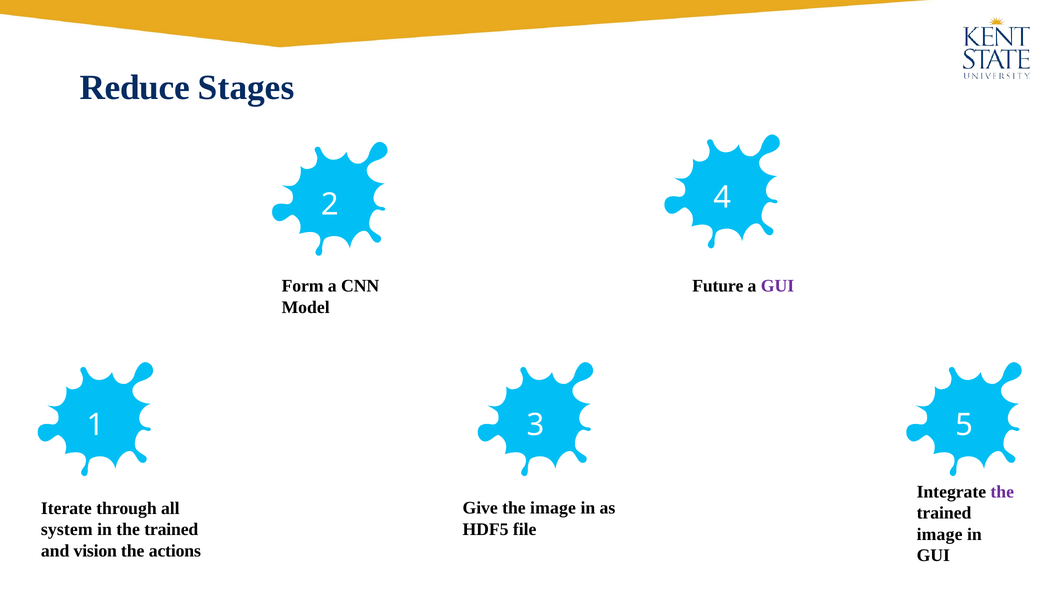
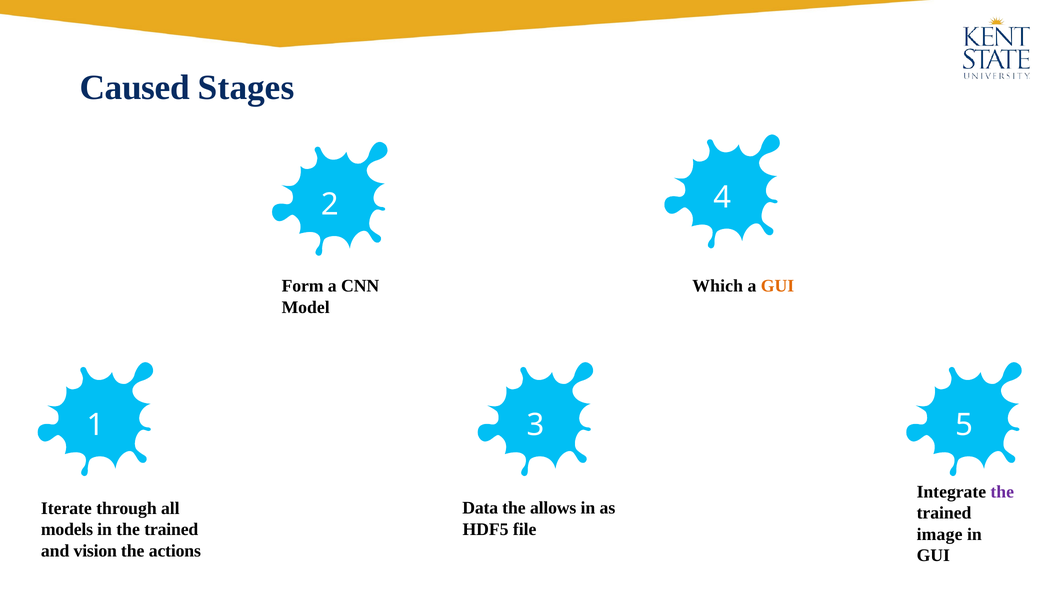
Reduce: Reduce -> Caused
Future: Future -> Which
GUI at (777, 286) colour: purple -> orange
Give: Give -> Data
the image: image -> allows
system: system -> models
